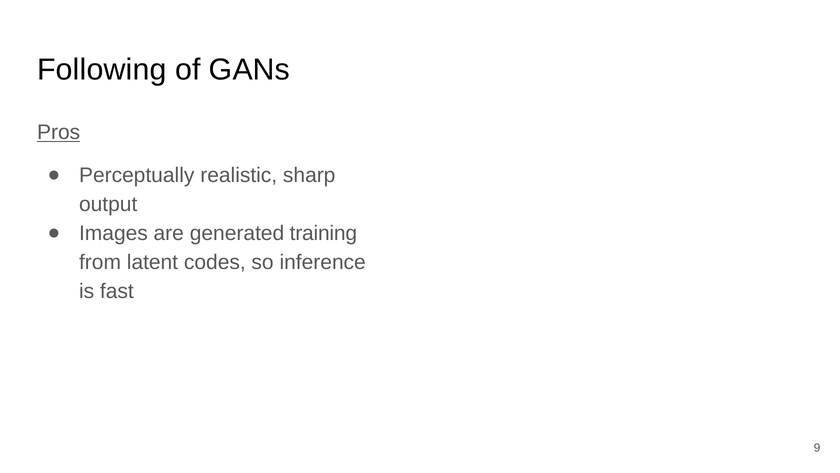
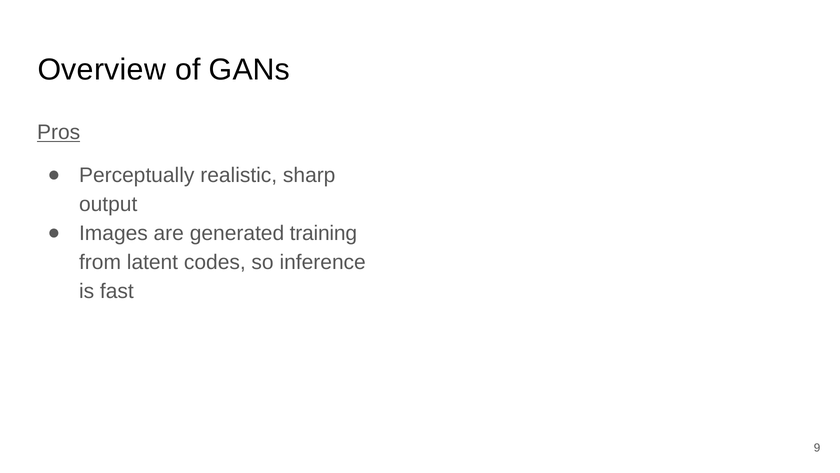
Following: Following -> Overview
